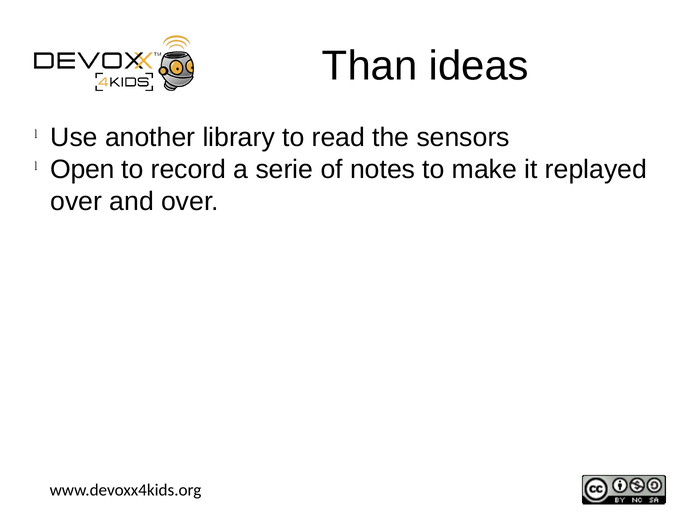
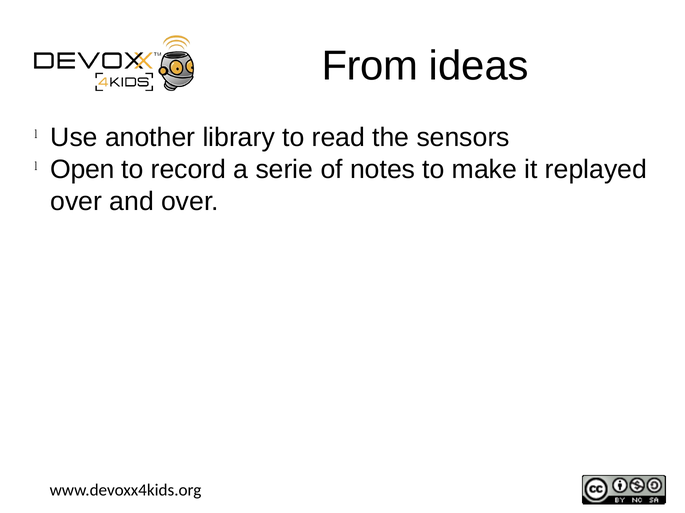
Than: Than -> From
